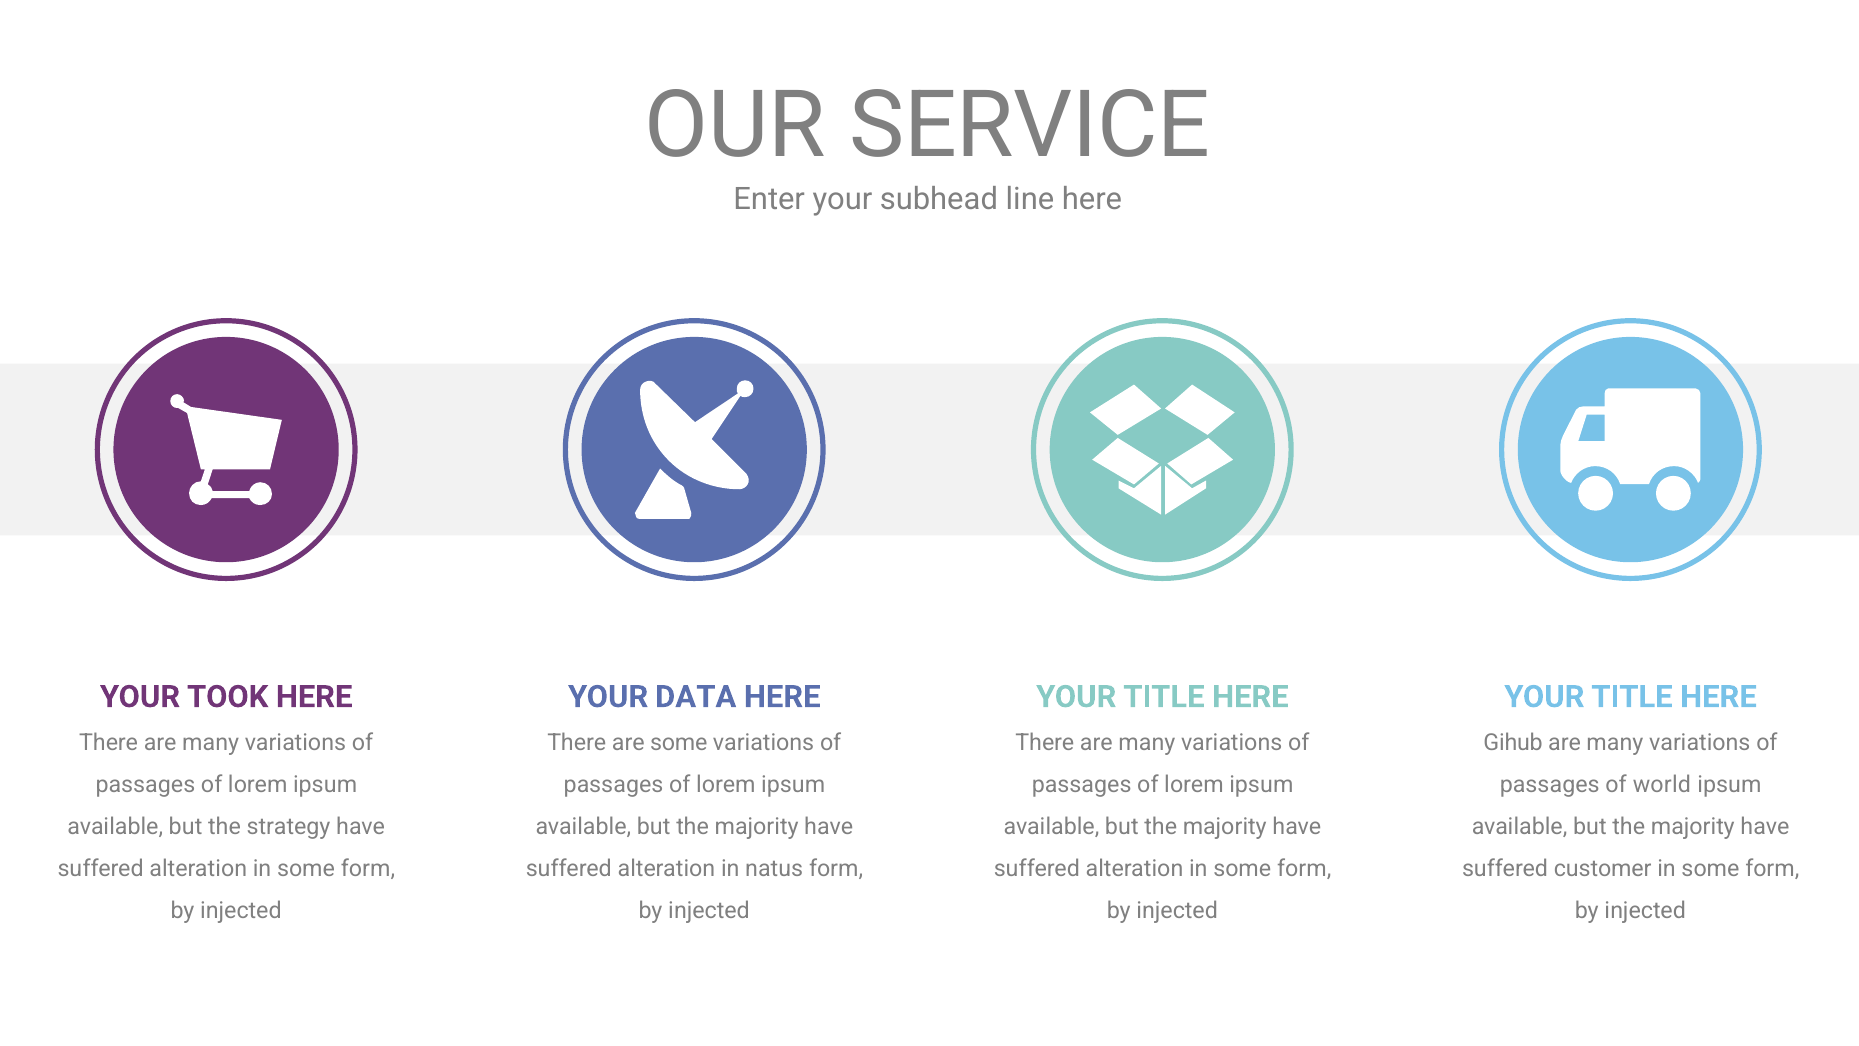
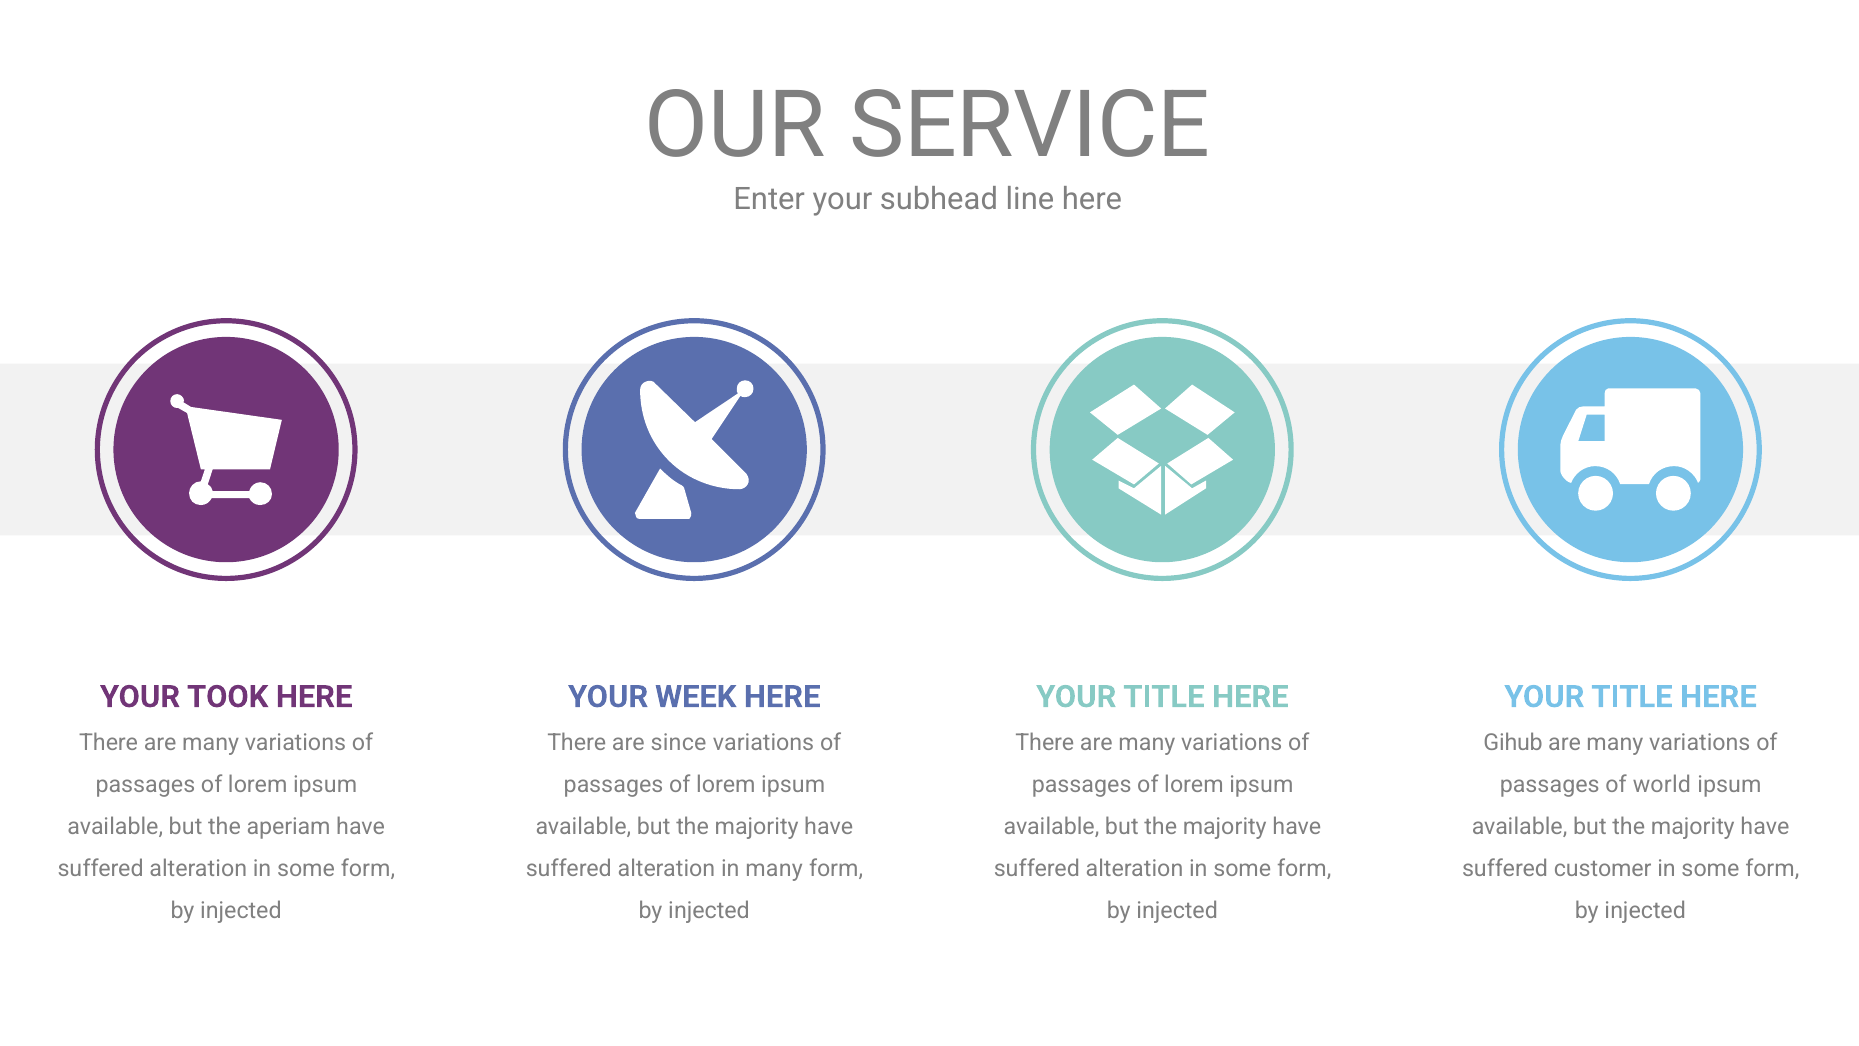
DATA: DATA -> WEEK
are some: some -> since
strategy: strategy -> aperiam
in natus: natus -> many
